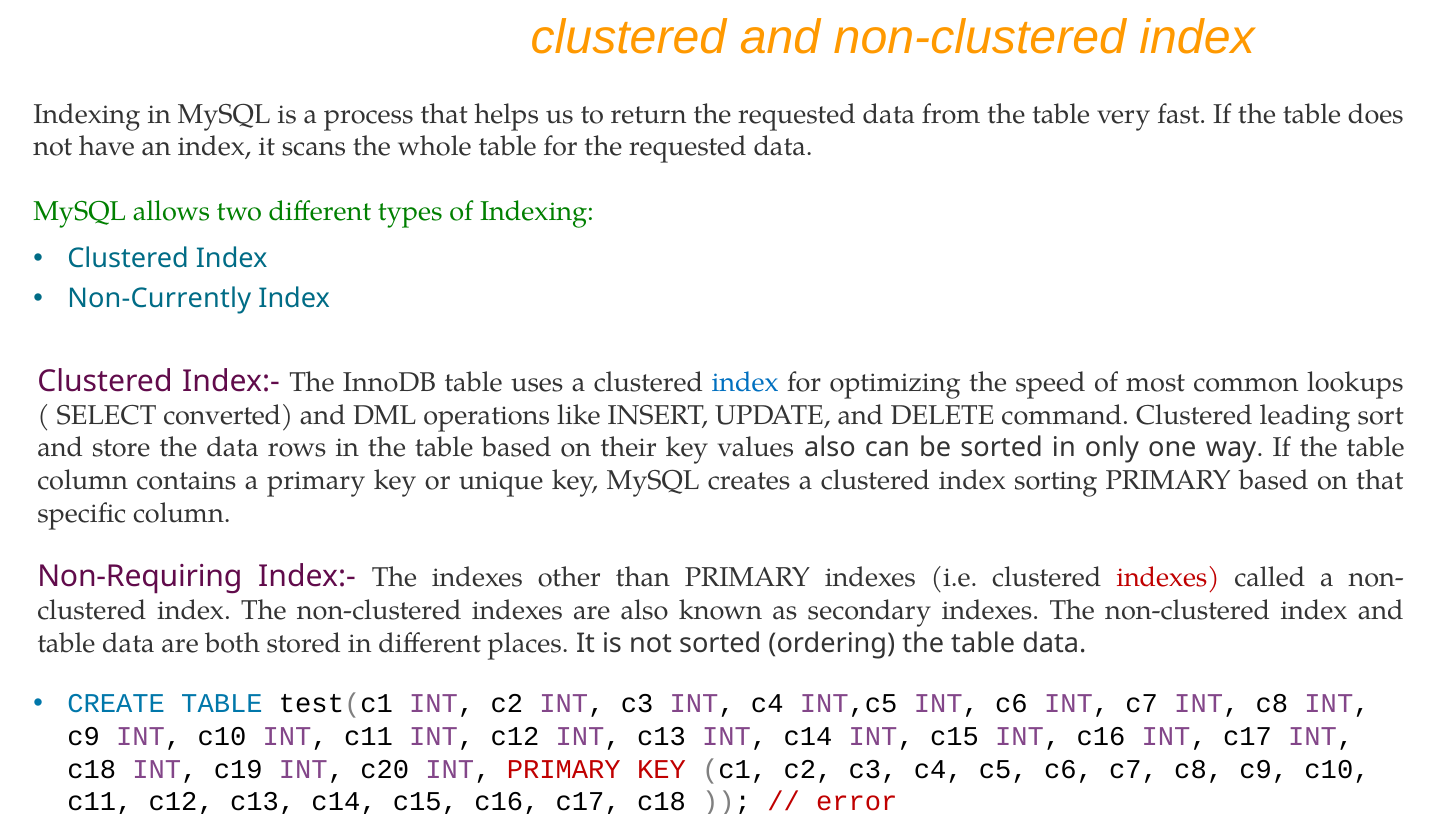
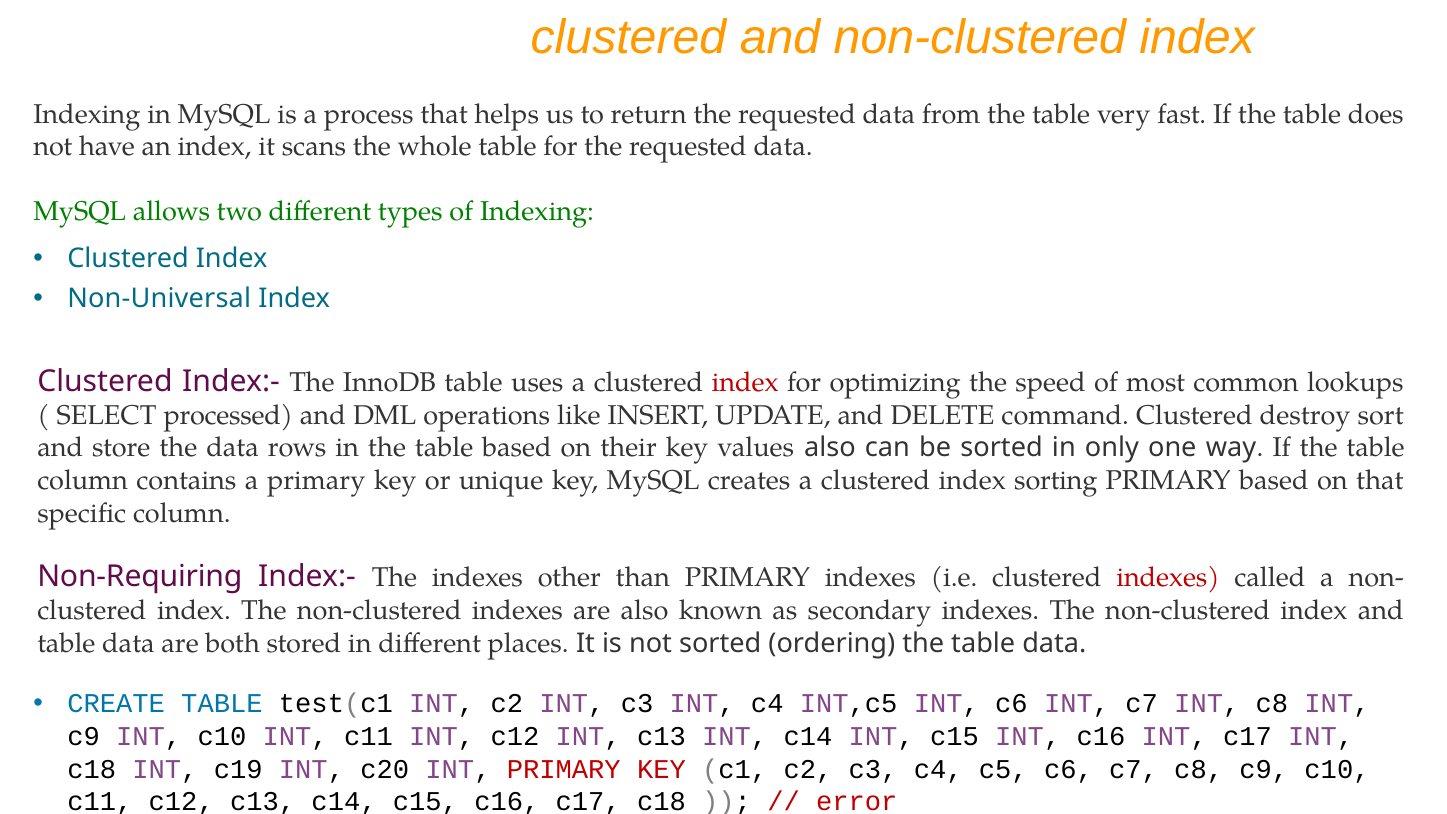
Non-Currently: Non-Currently -> Non-Universal
index at (745, 382) colour: blue -> red
converted: converted -> processed
leading: leading -> destroy
